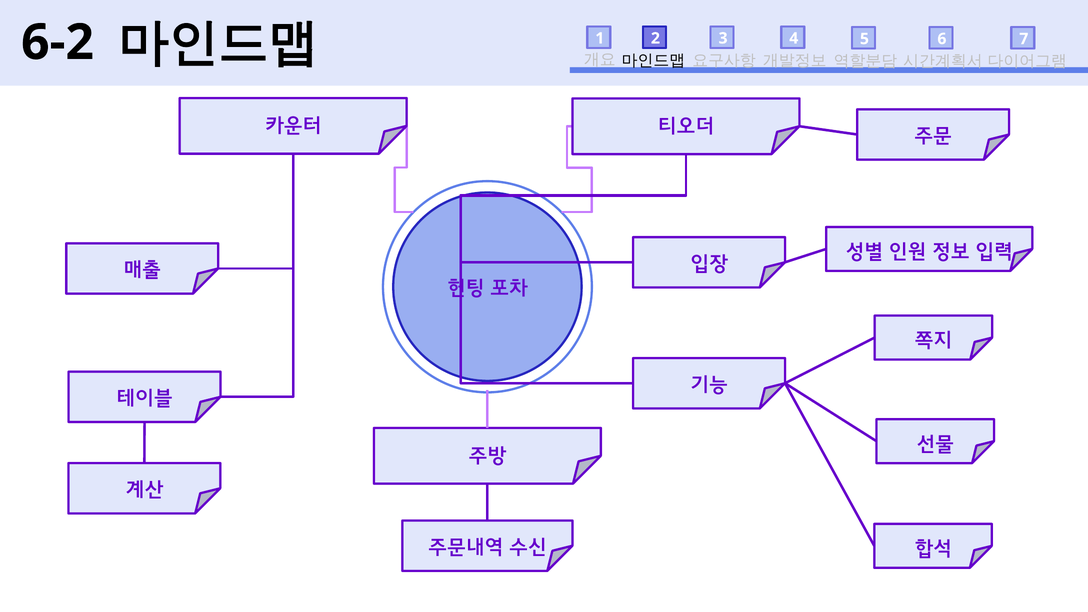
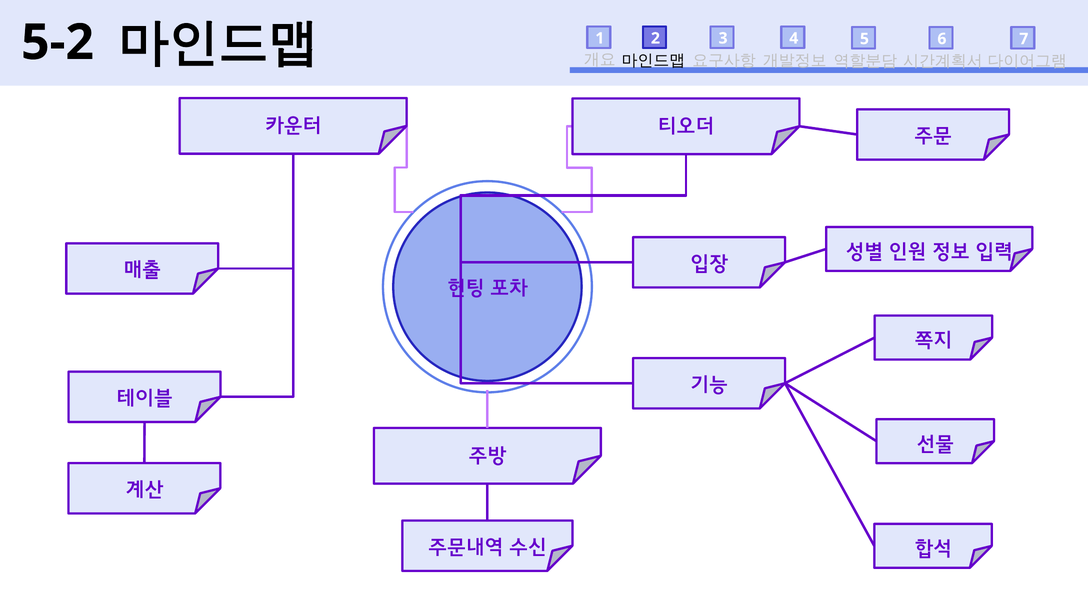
6-2: 6-2 -> 5-2
